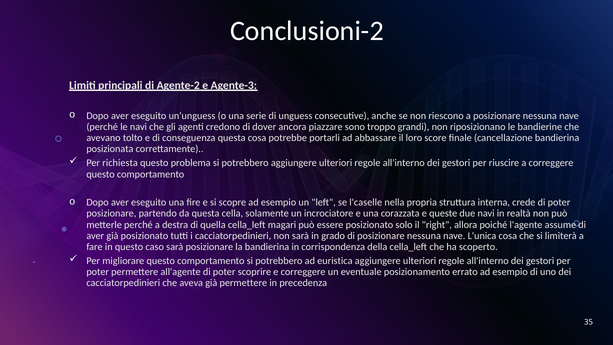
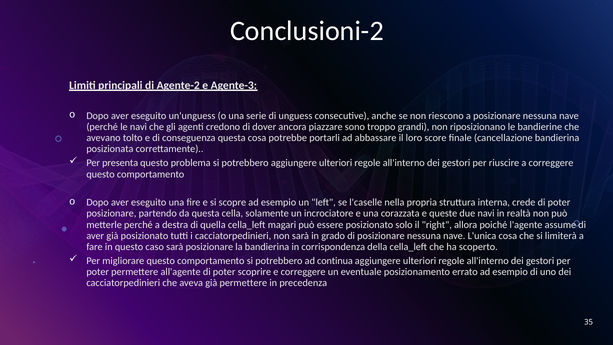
richiesta: richiesta -> presenta
euristica: euristica -> continua
